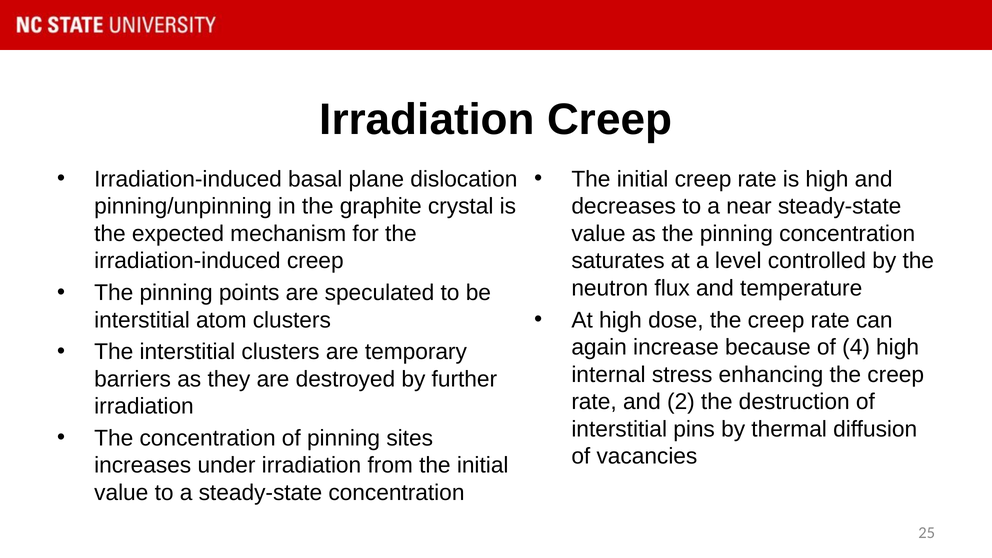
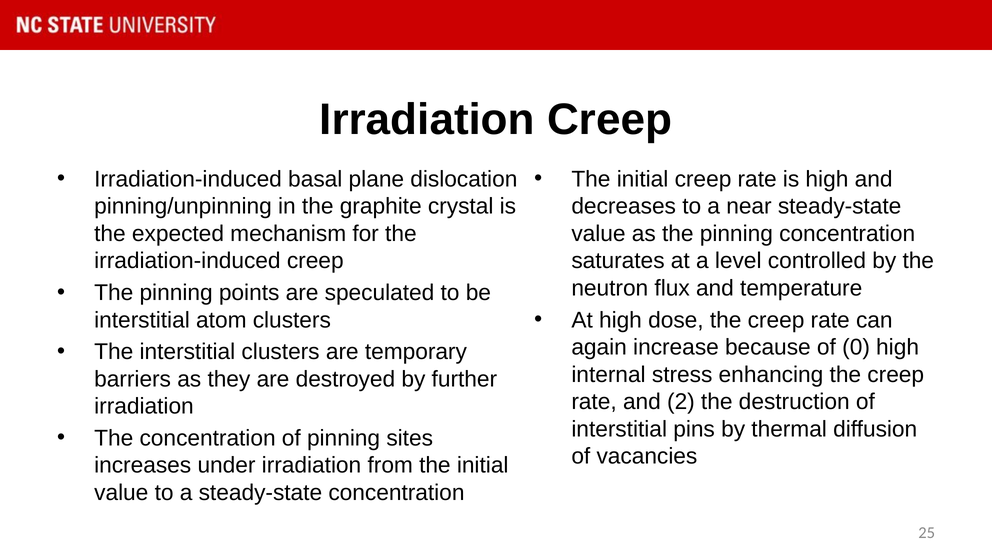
4: 4 -> 0
